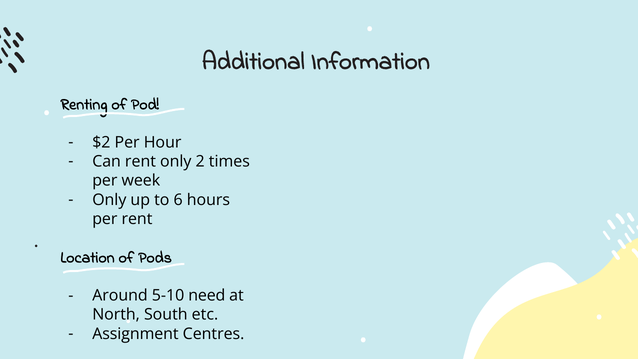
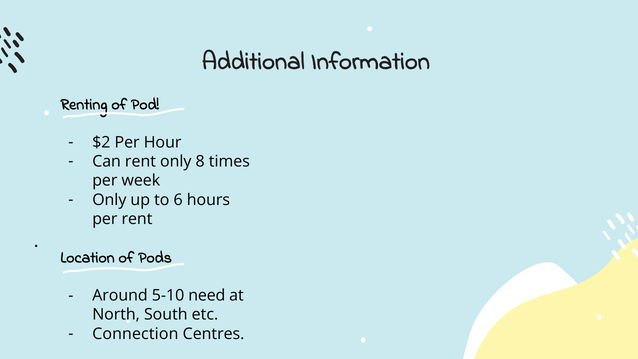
2: 2 -> 8
Assignment: Assignment -> Connection
